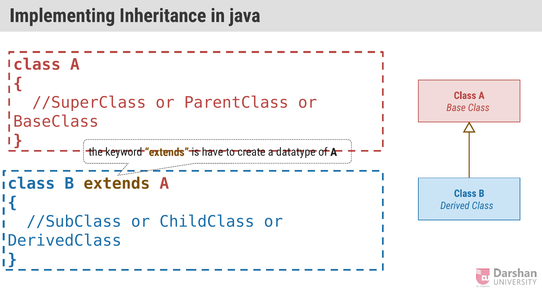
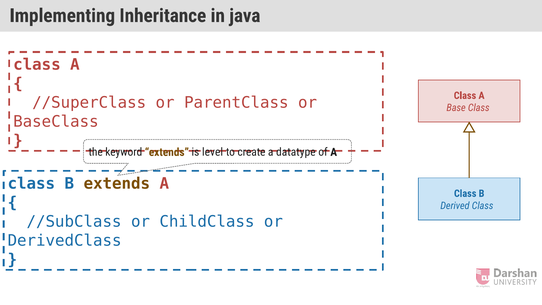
have: have -> level
